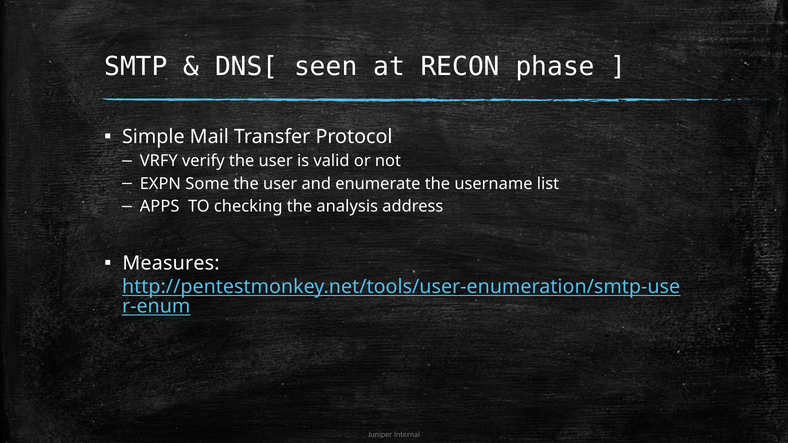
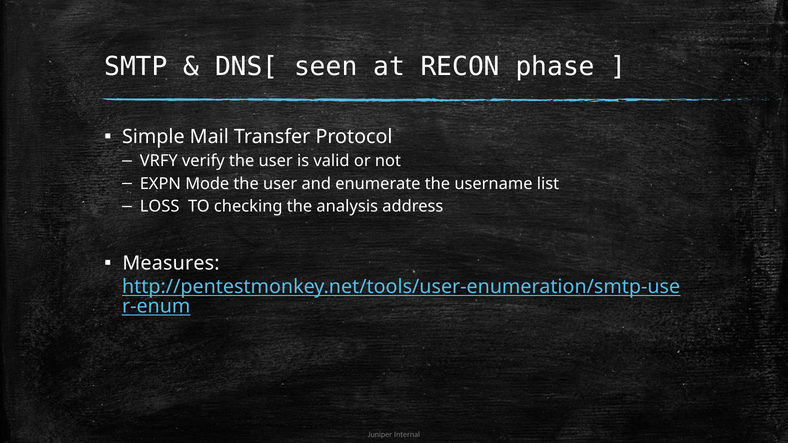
Some: Some -> Mode
APPS: APPS -> LOSS
